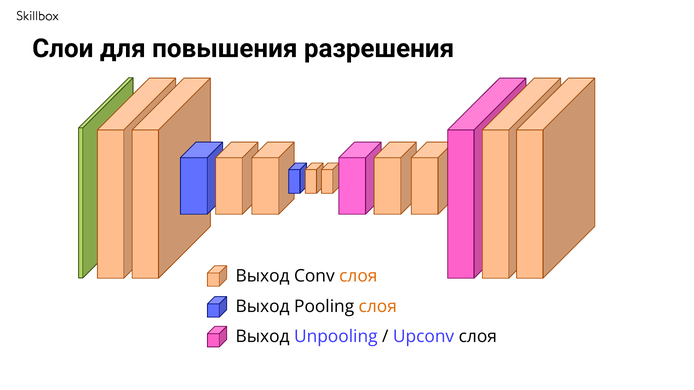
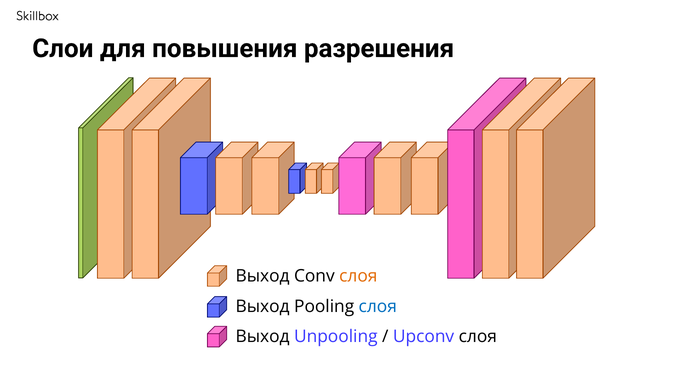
слоя at (378, 307) colour: orange -> blue
